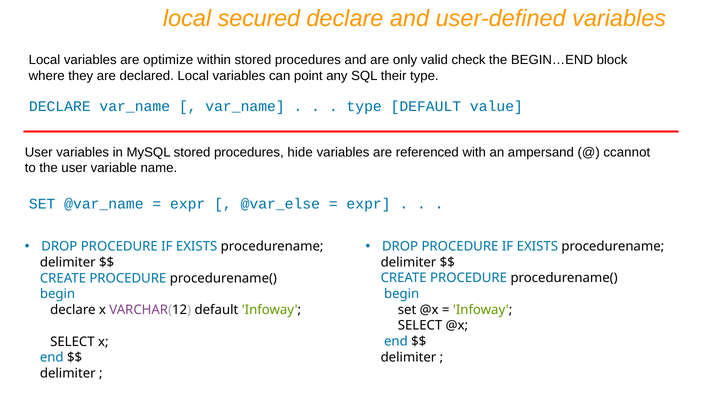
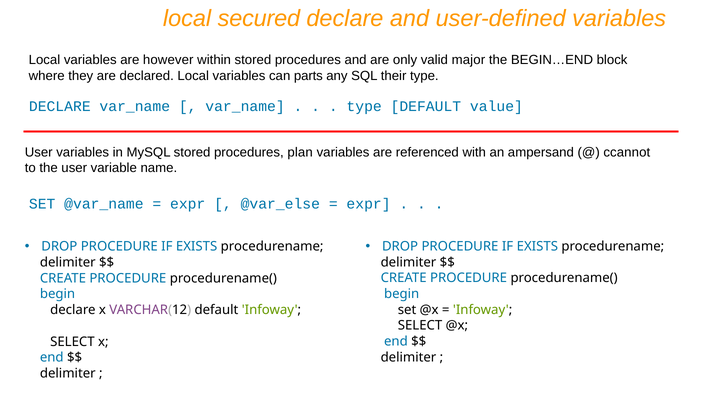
optimize: optimize -> however
check: check -> major
point: point -> parts
hide: hide -> plan
